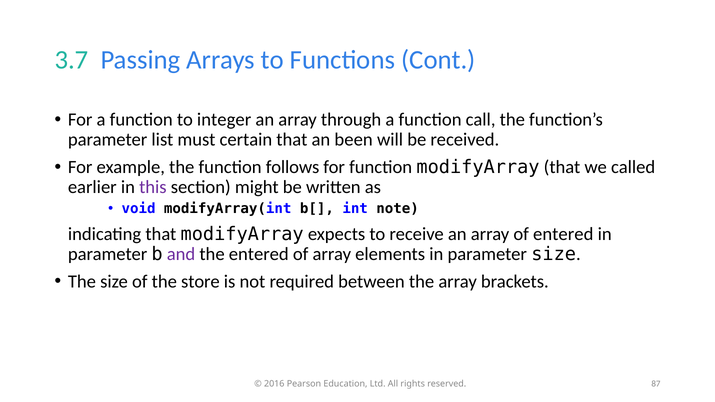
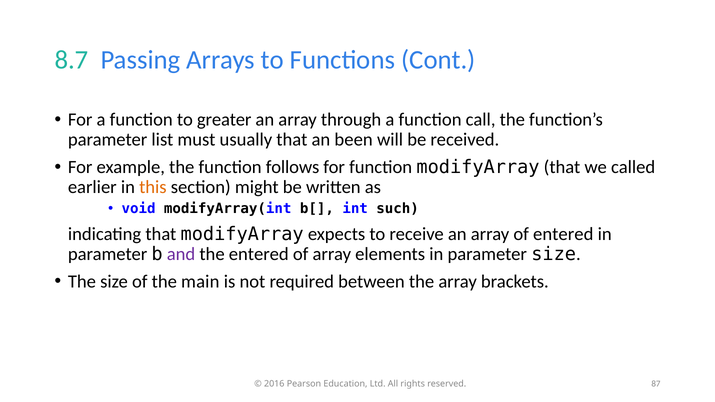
3.7: 3.7 -> 8.7
integer: integer -> greater
certain: certain -> usually
this colour: purple -> orange
note: note -> such
store: store -> main
